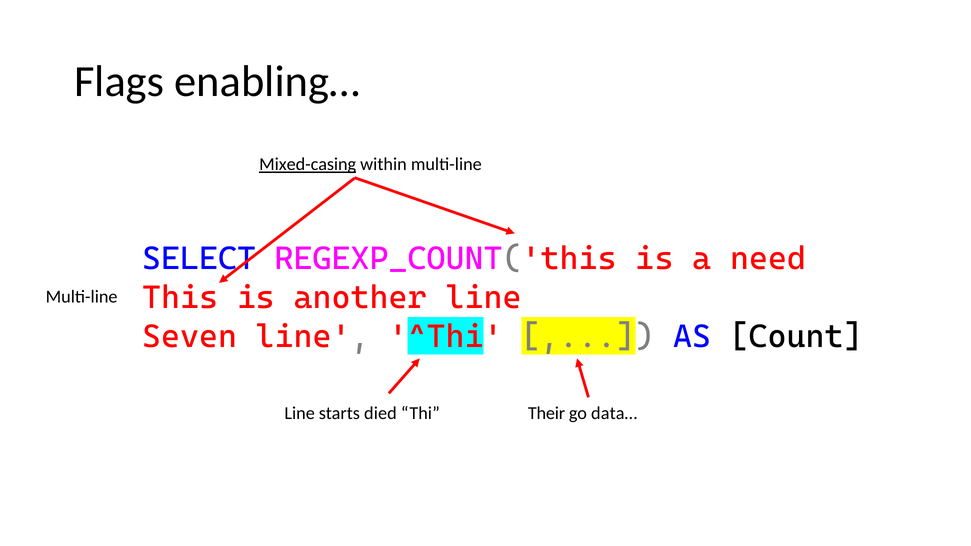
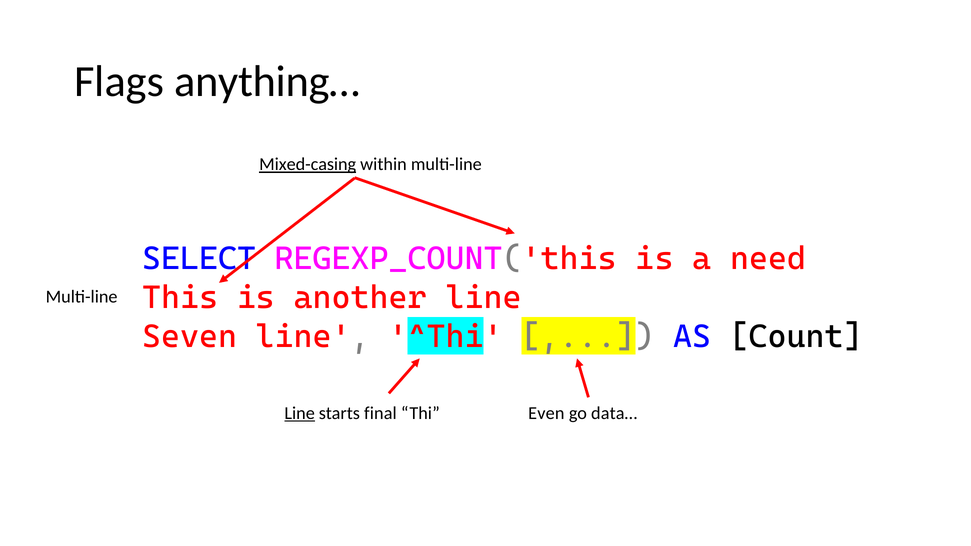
enabling…: enabling… -> anything…
Line at (300, 413) underline: none -> present
died: died -> final
Their: Their -> Even
